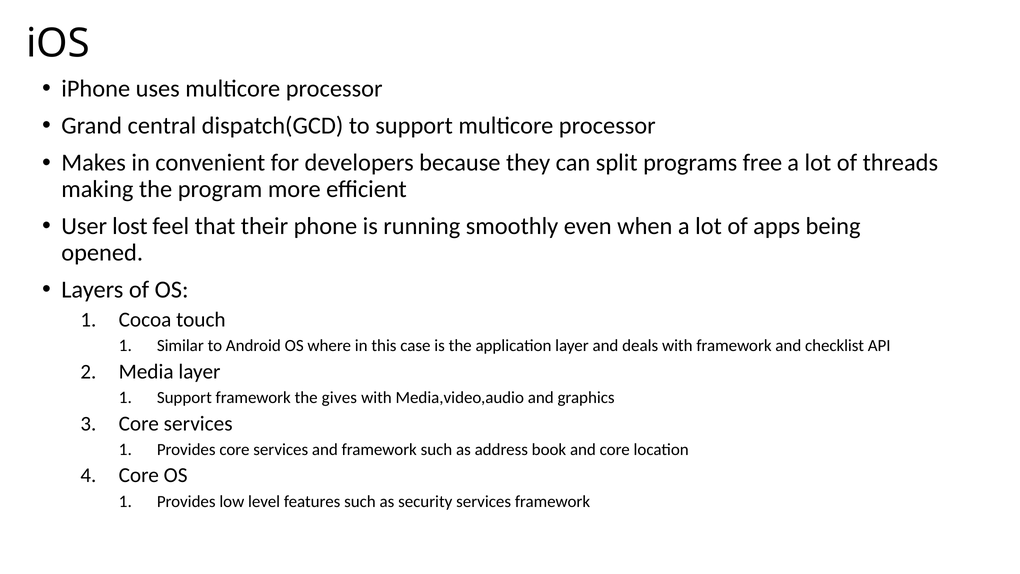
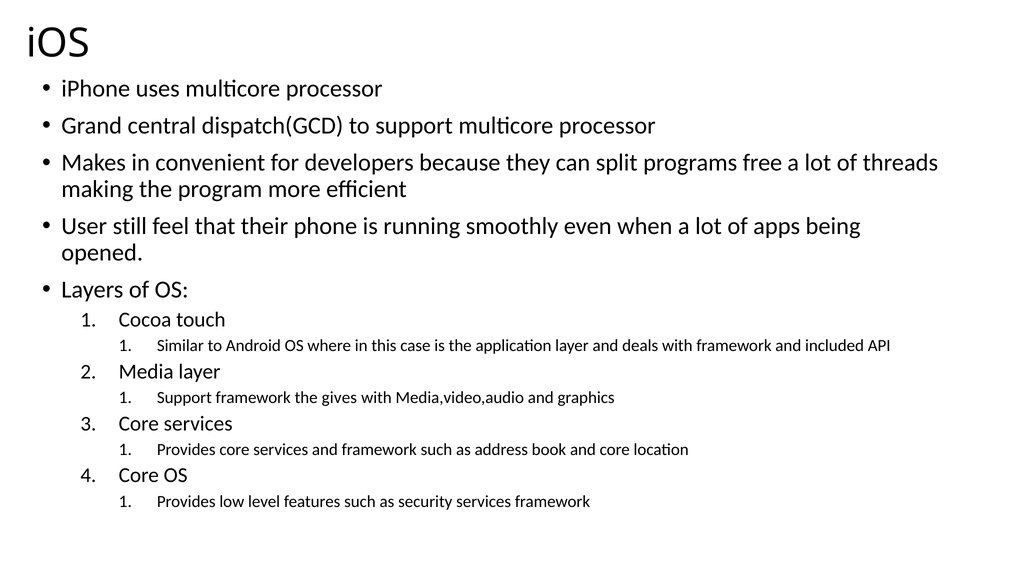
lost: lost -> still
checklist: checklist -> included
